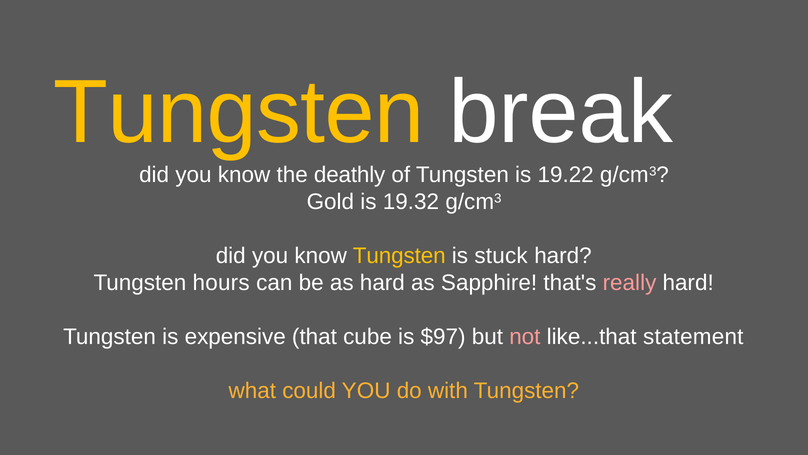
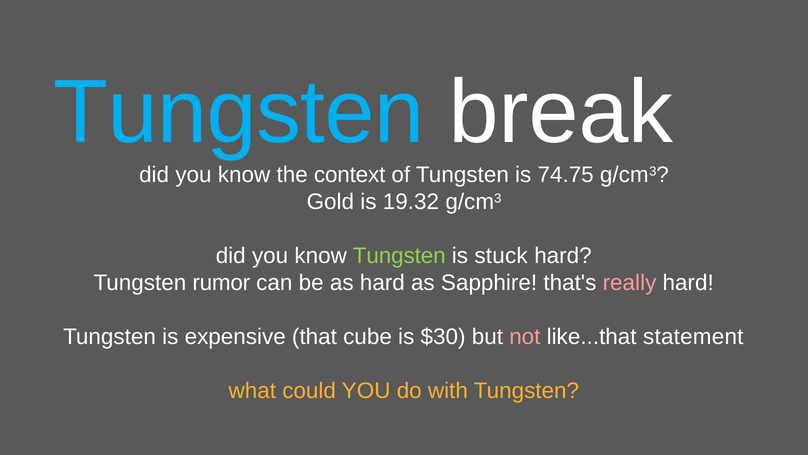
Tungsten at (239, 112) colour: yellow -> light blue
deathly: deathly -> context
19.22: 19.22 -> 74.75
Tungsten at (399, 256) colour: yellow -> light green
hours: hours -> rumor
$97: $97 -> $30
